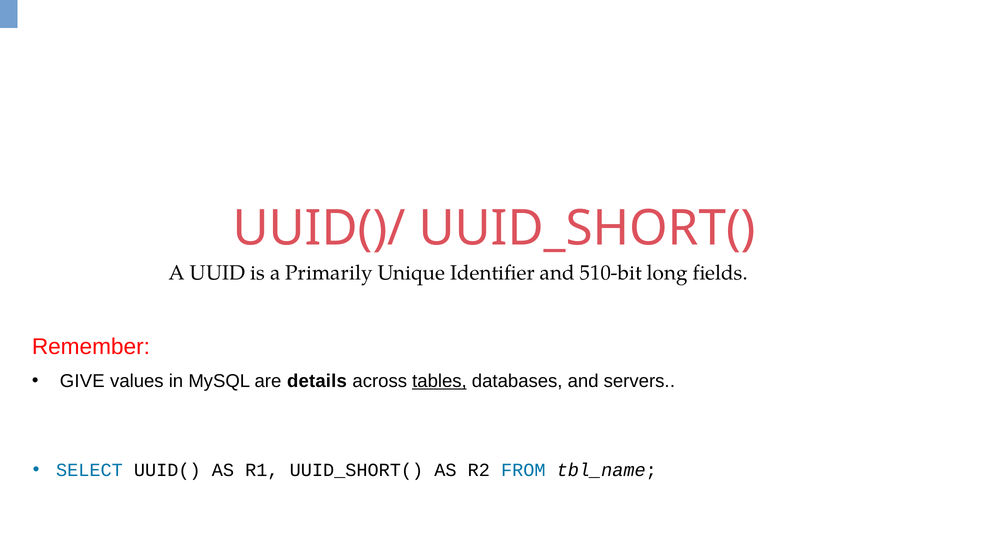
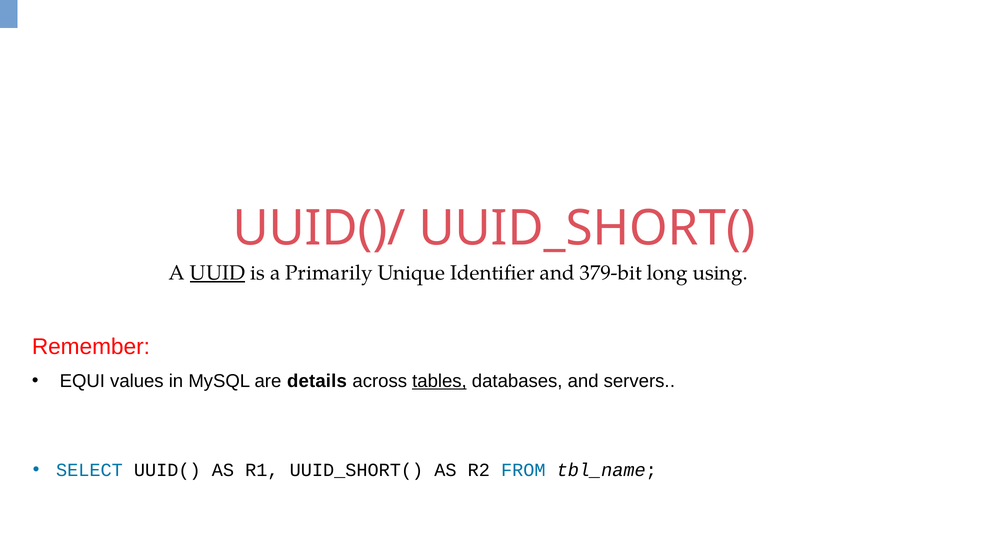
UUID underline: none -> present
510-bit: 510-bit -> 379-bit
fields: fields -> using
GIVE: GIVE -> EQUI
